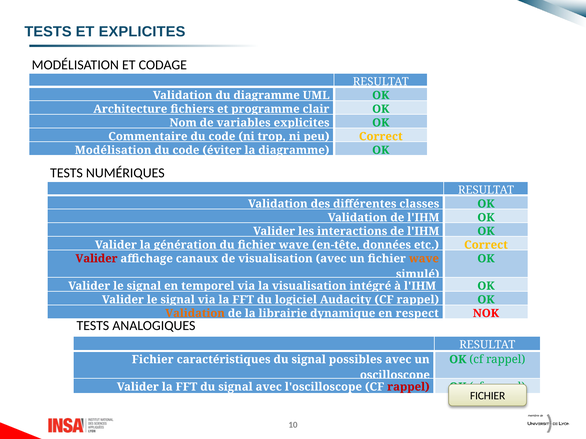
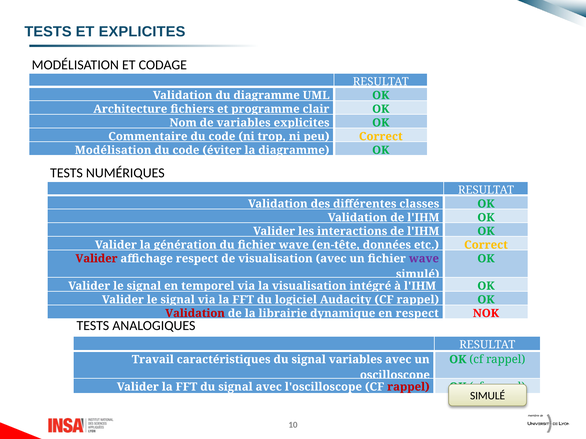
affichage canaux: canaux -> respect
wave at (424, 259) colour: orange -> purple
Validation at (195, 314) colour: orange -> red
Fichier at (153, 360): Fichier -> Travail
signal possibles: possibles -> variables
FICHIER at (488, 396): FICHIER -> SIMULÉ
